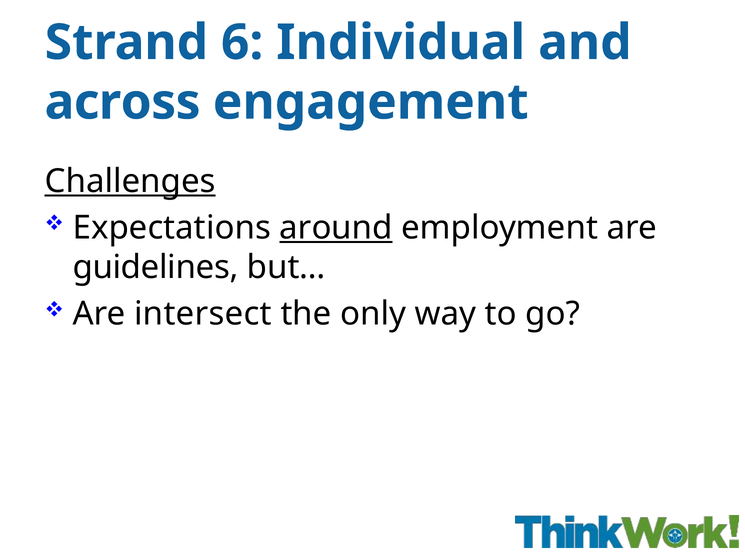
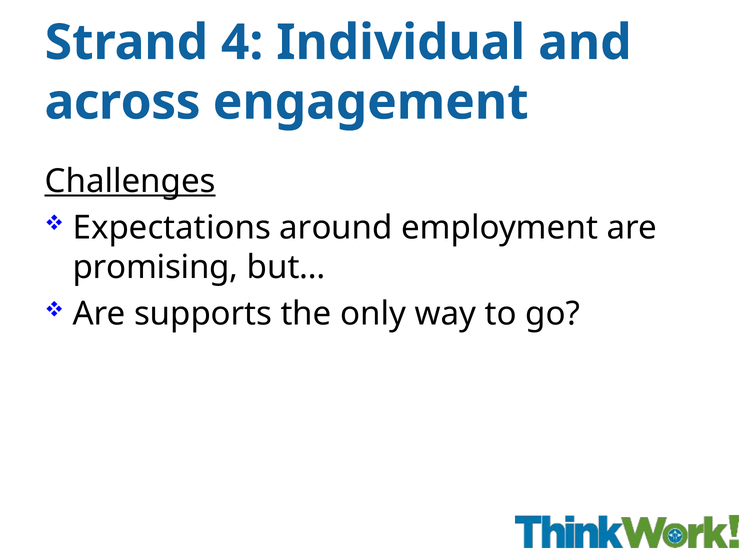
6: 6 -> 4
around underline: present -> none
guidelines: guidelines -> promising
intersect: intersect -> supports
